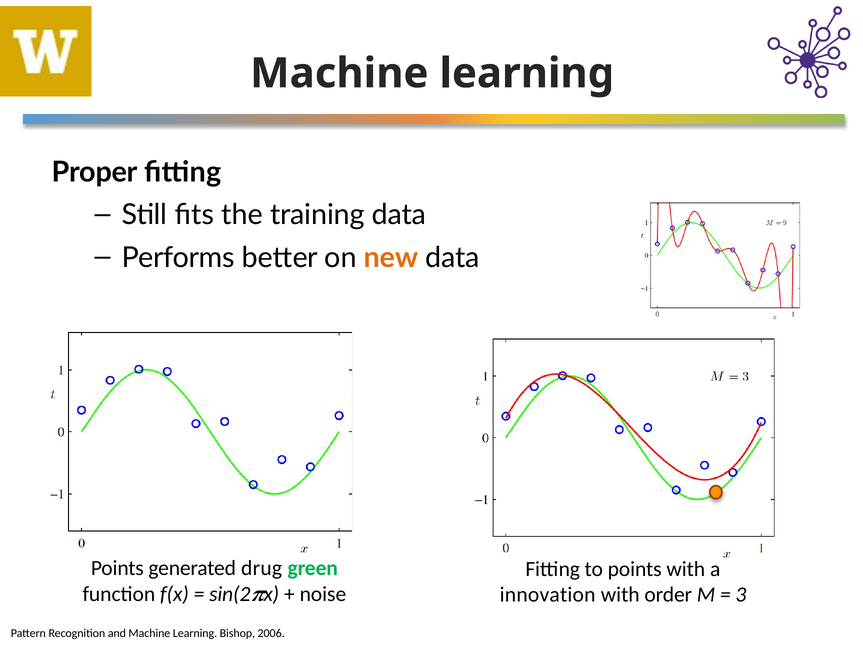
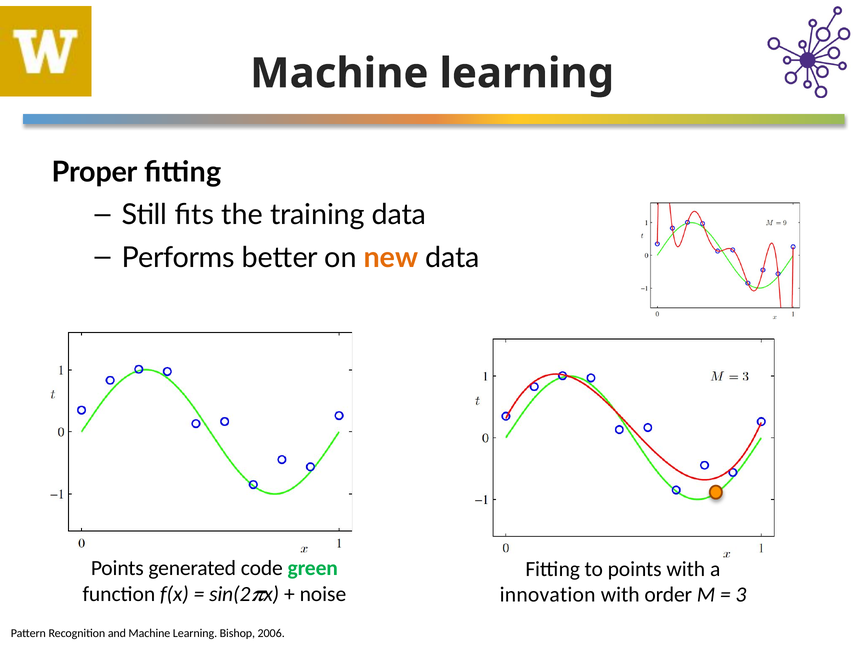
drug: drug -> code
